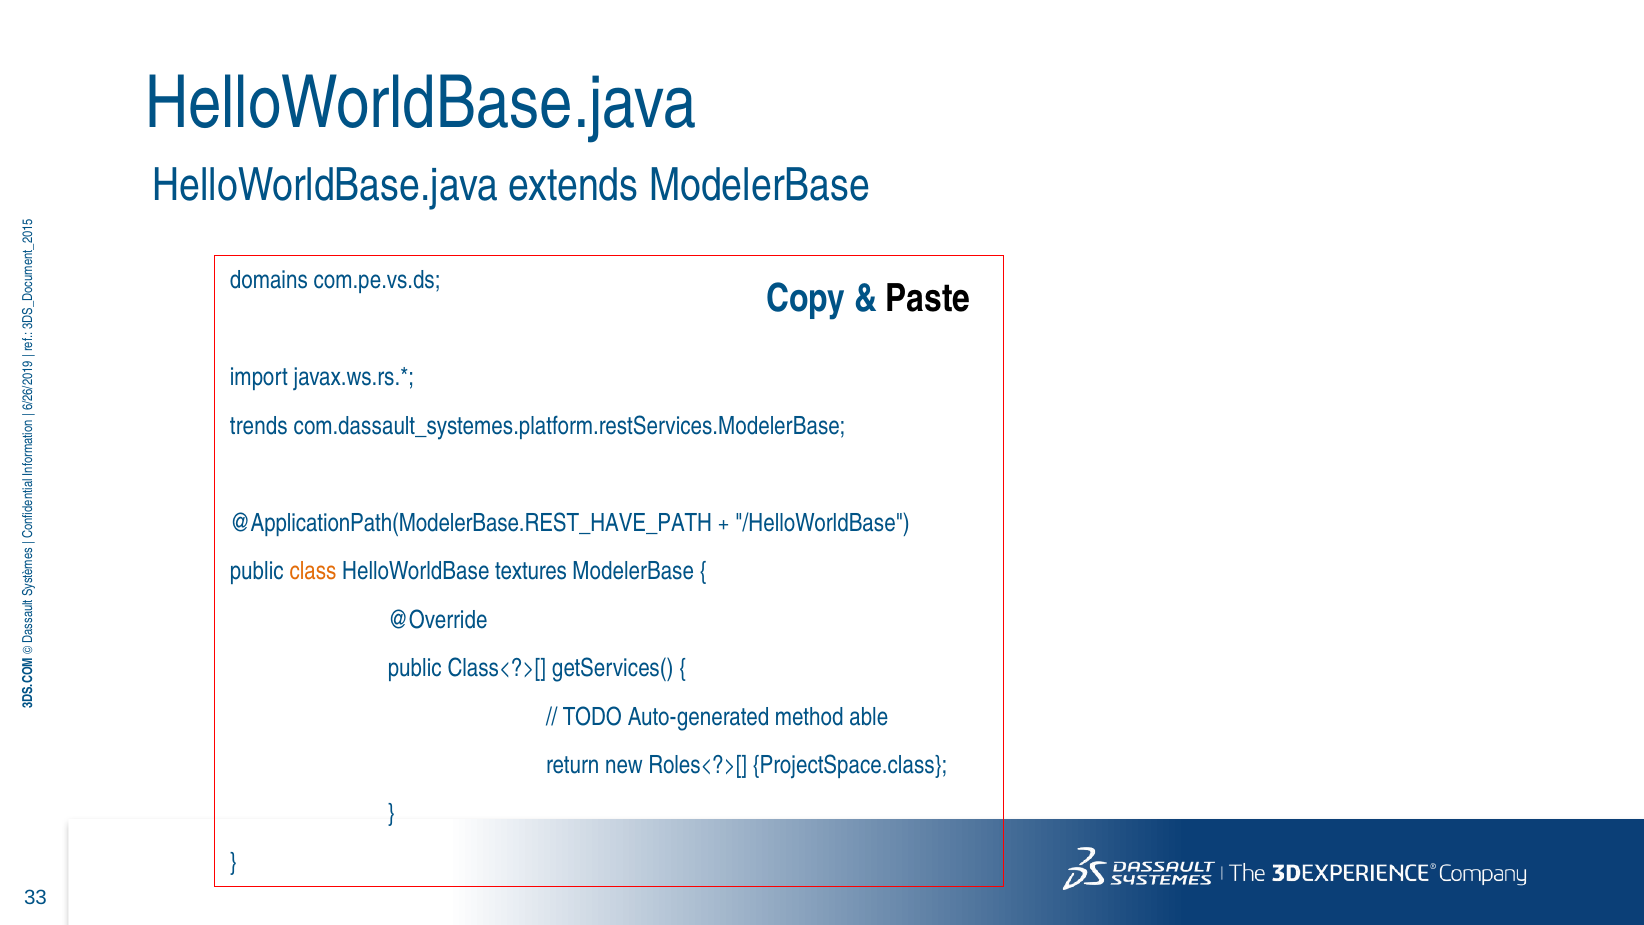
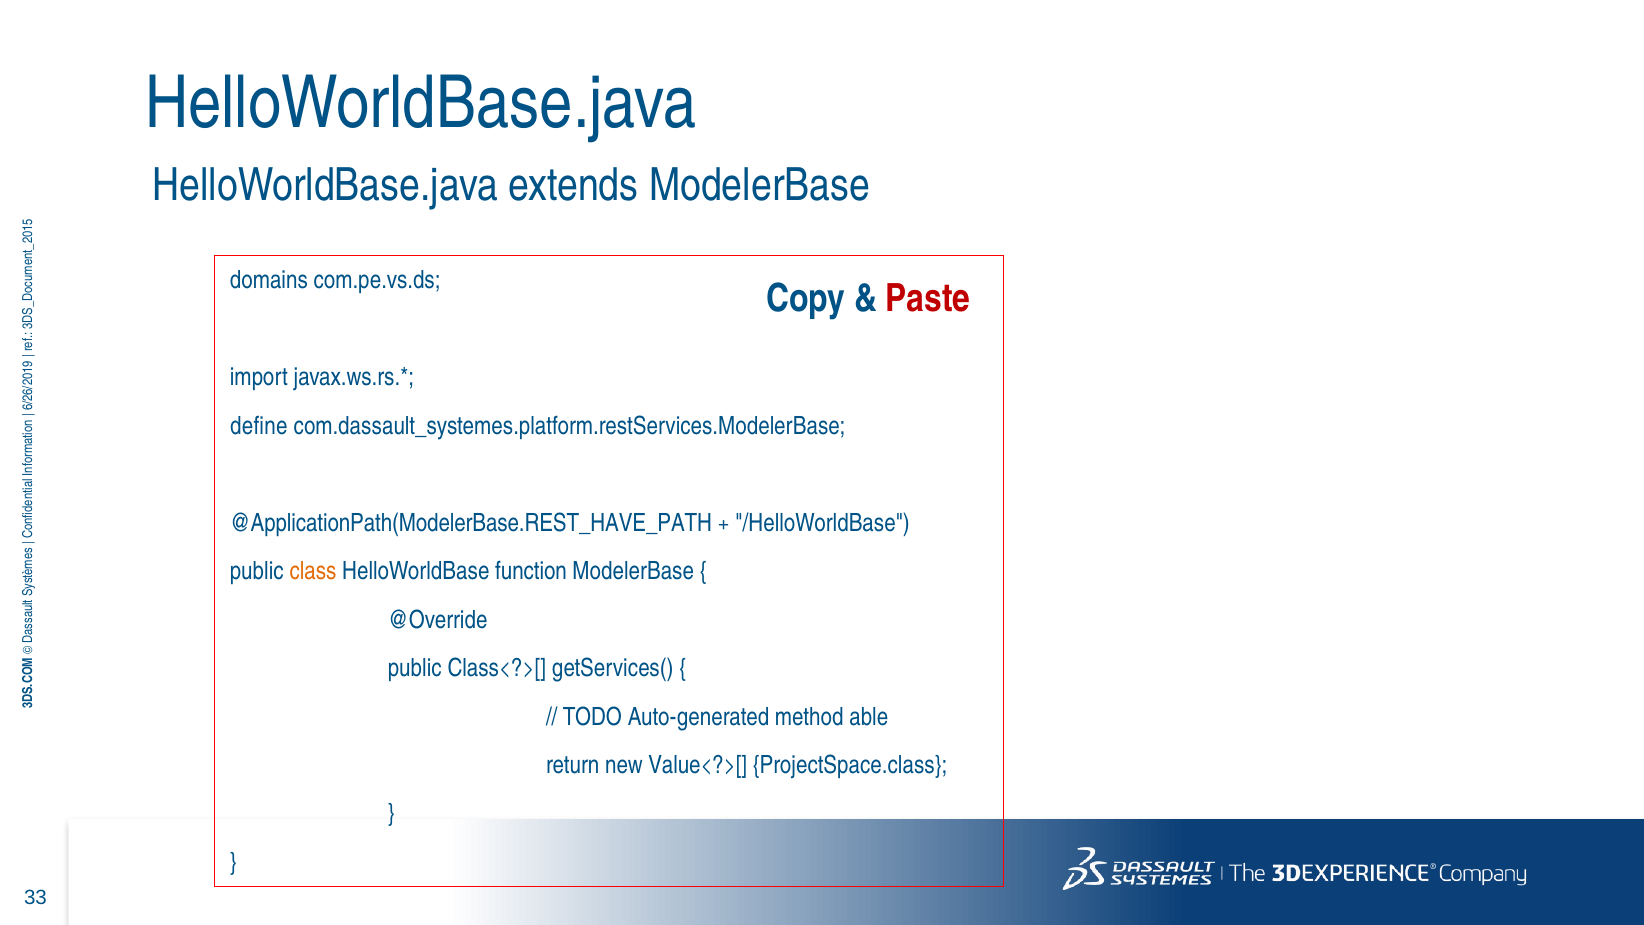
Paste colour: black -> red
trends: trends -> define
textures: textures -> function
Roles<?>[: Roles<?>[ -> Value<?>[
